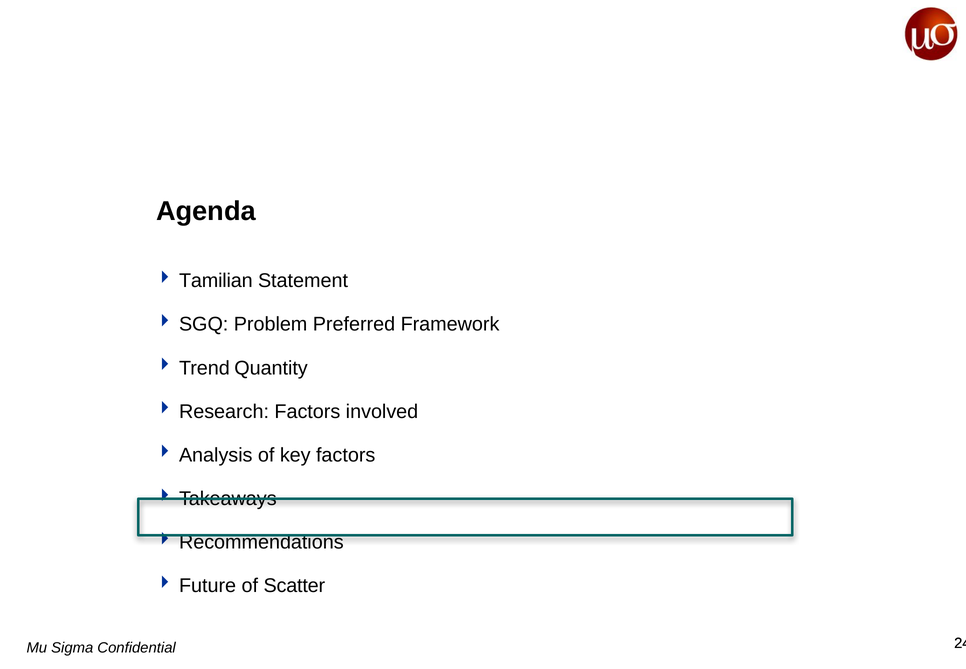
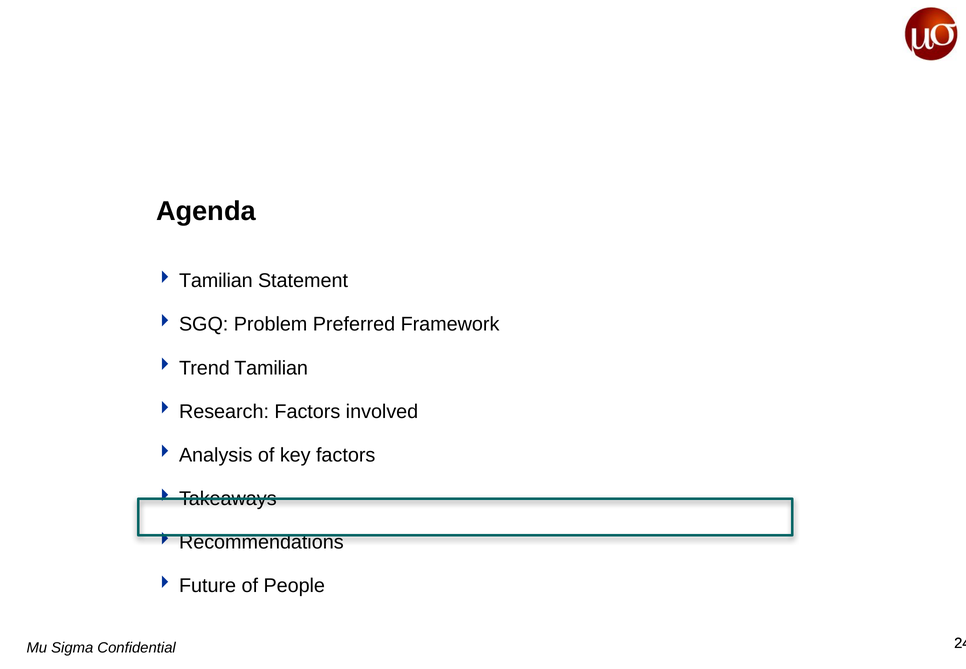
Trend Quantity: Quantity -> Tamilian
Scatter: Scatter -> People
